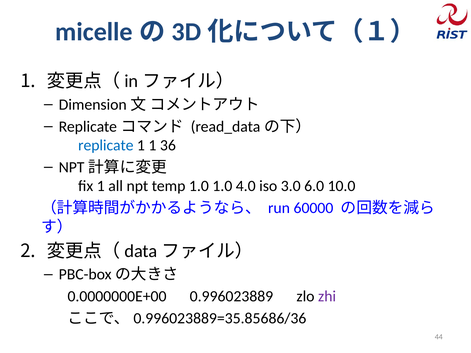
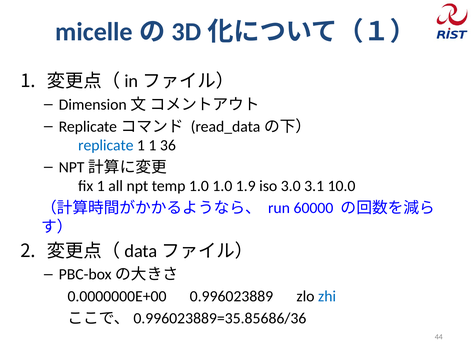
4.0: 4.0 -> 1.9
6.0: 6.0 -> 3.1
zhi colour: purple -> blue
